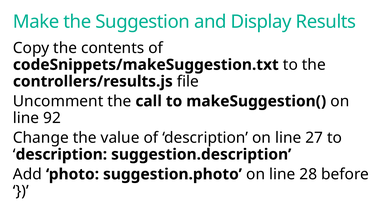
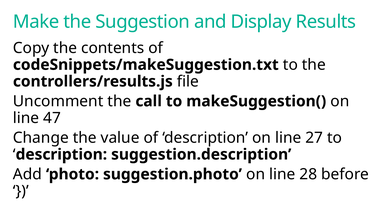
92: 92 -> 47
